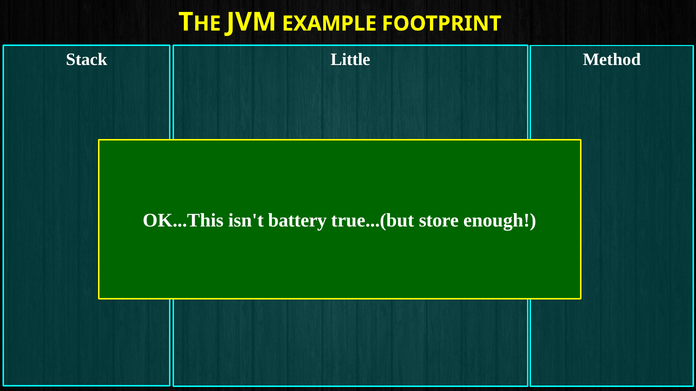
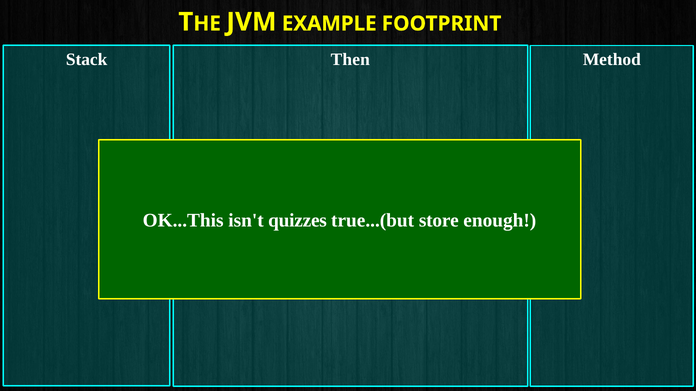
Little: Little -> Then
battery: battery -> quizzes
